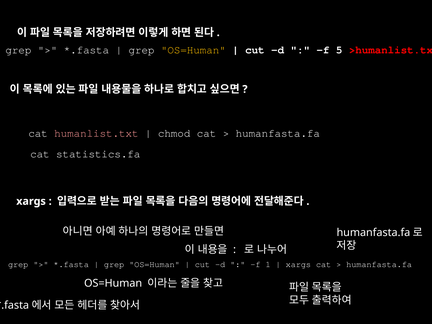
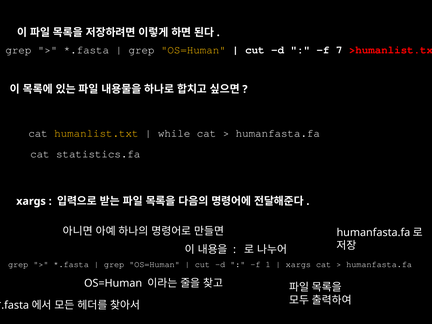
5: 5 -> 7
humanlist.txt colour: pink -> yellow
chmod: chmod -> while
